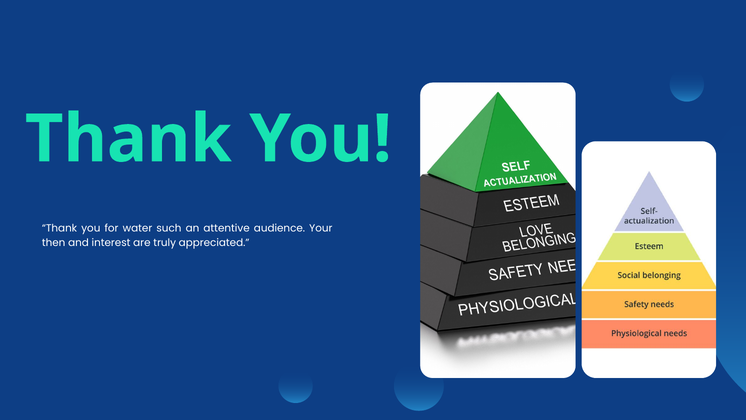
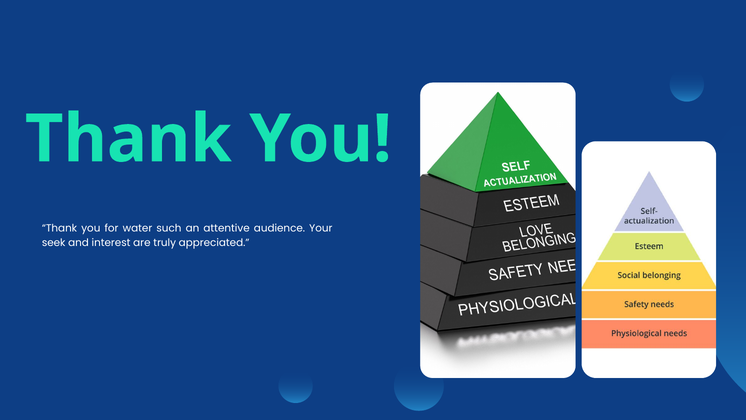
then: then -> seek
